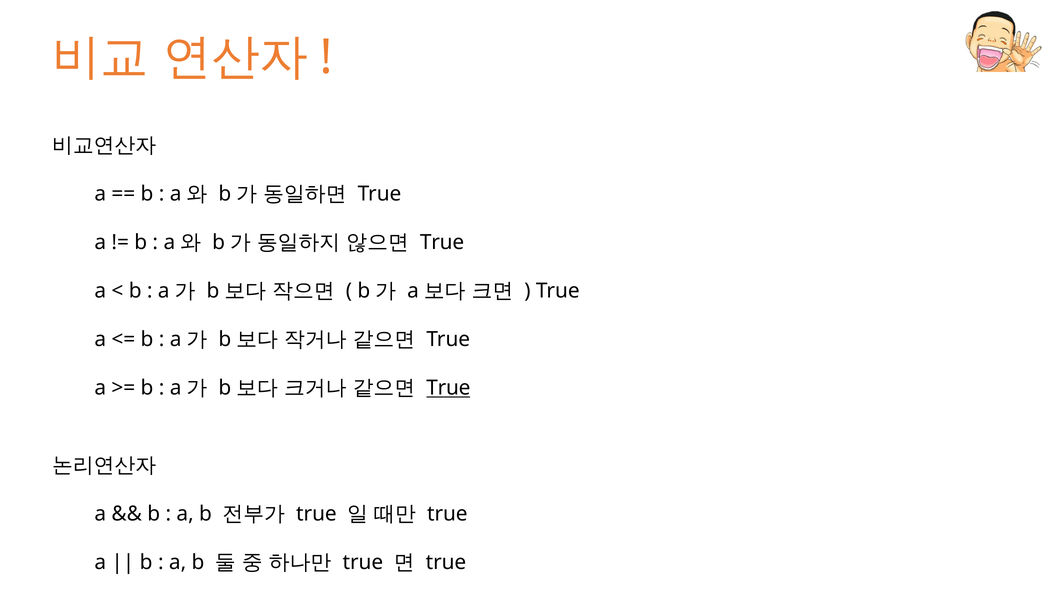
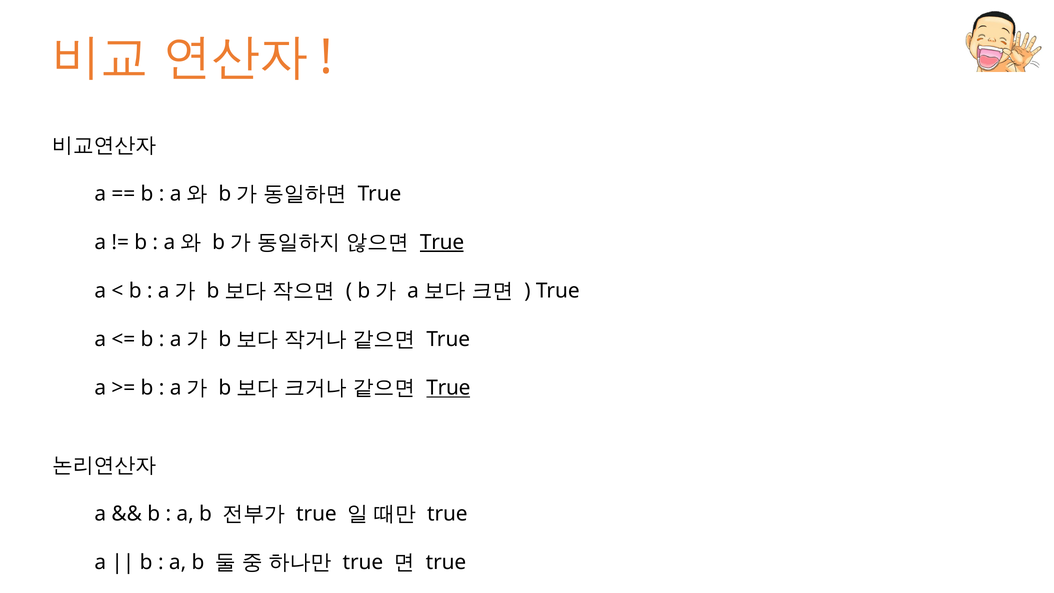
True at (442, 242) underline: none -> present
